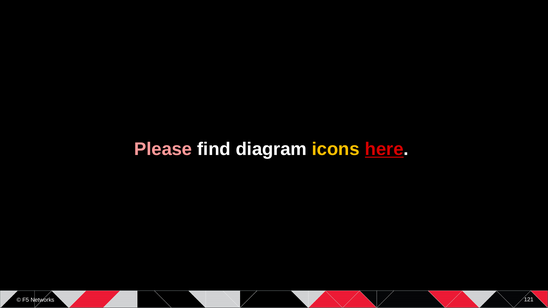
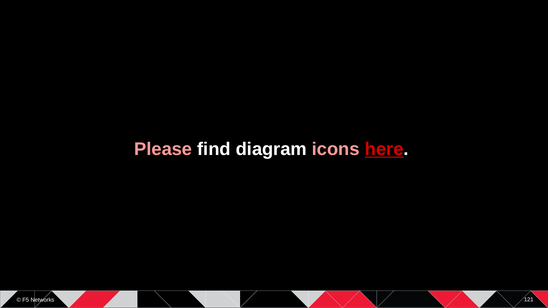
icons colour: yellow -> pink
